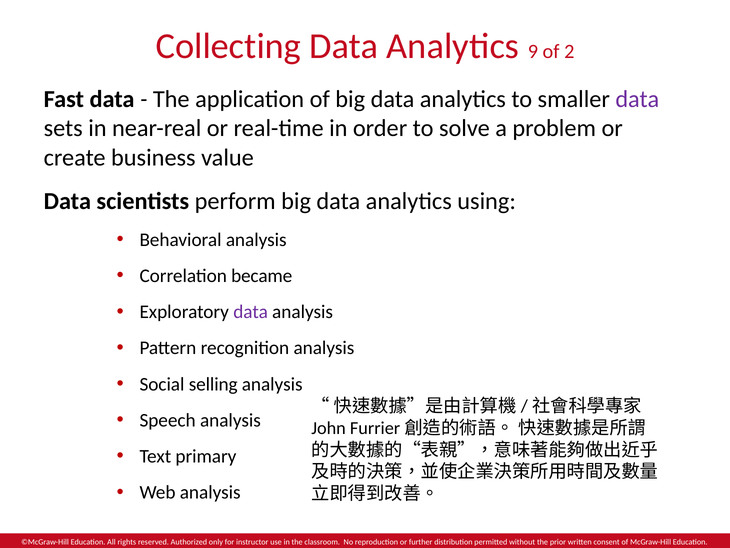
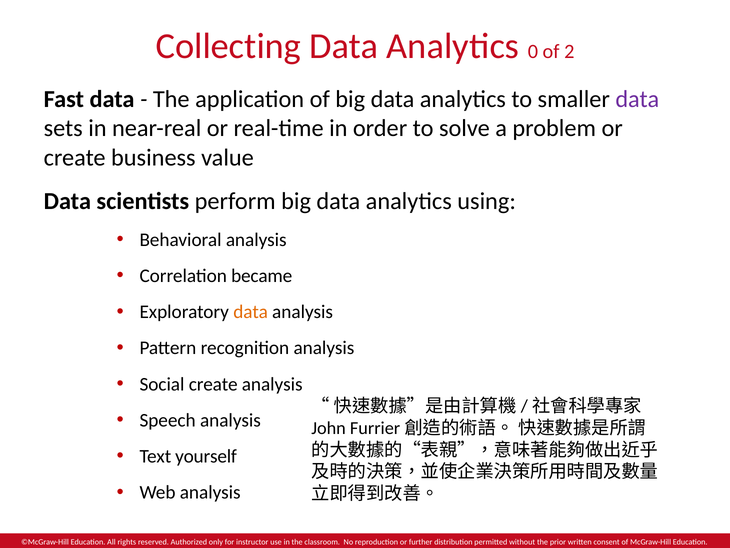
9: 9 -> 0
data at (251, 312) colour: purple -> orange
Social selling: selling -> create
primary: primary -> yourself
